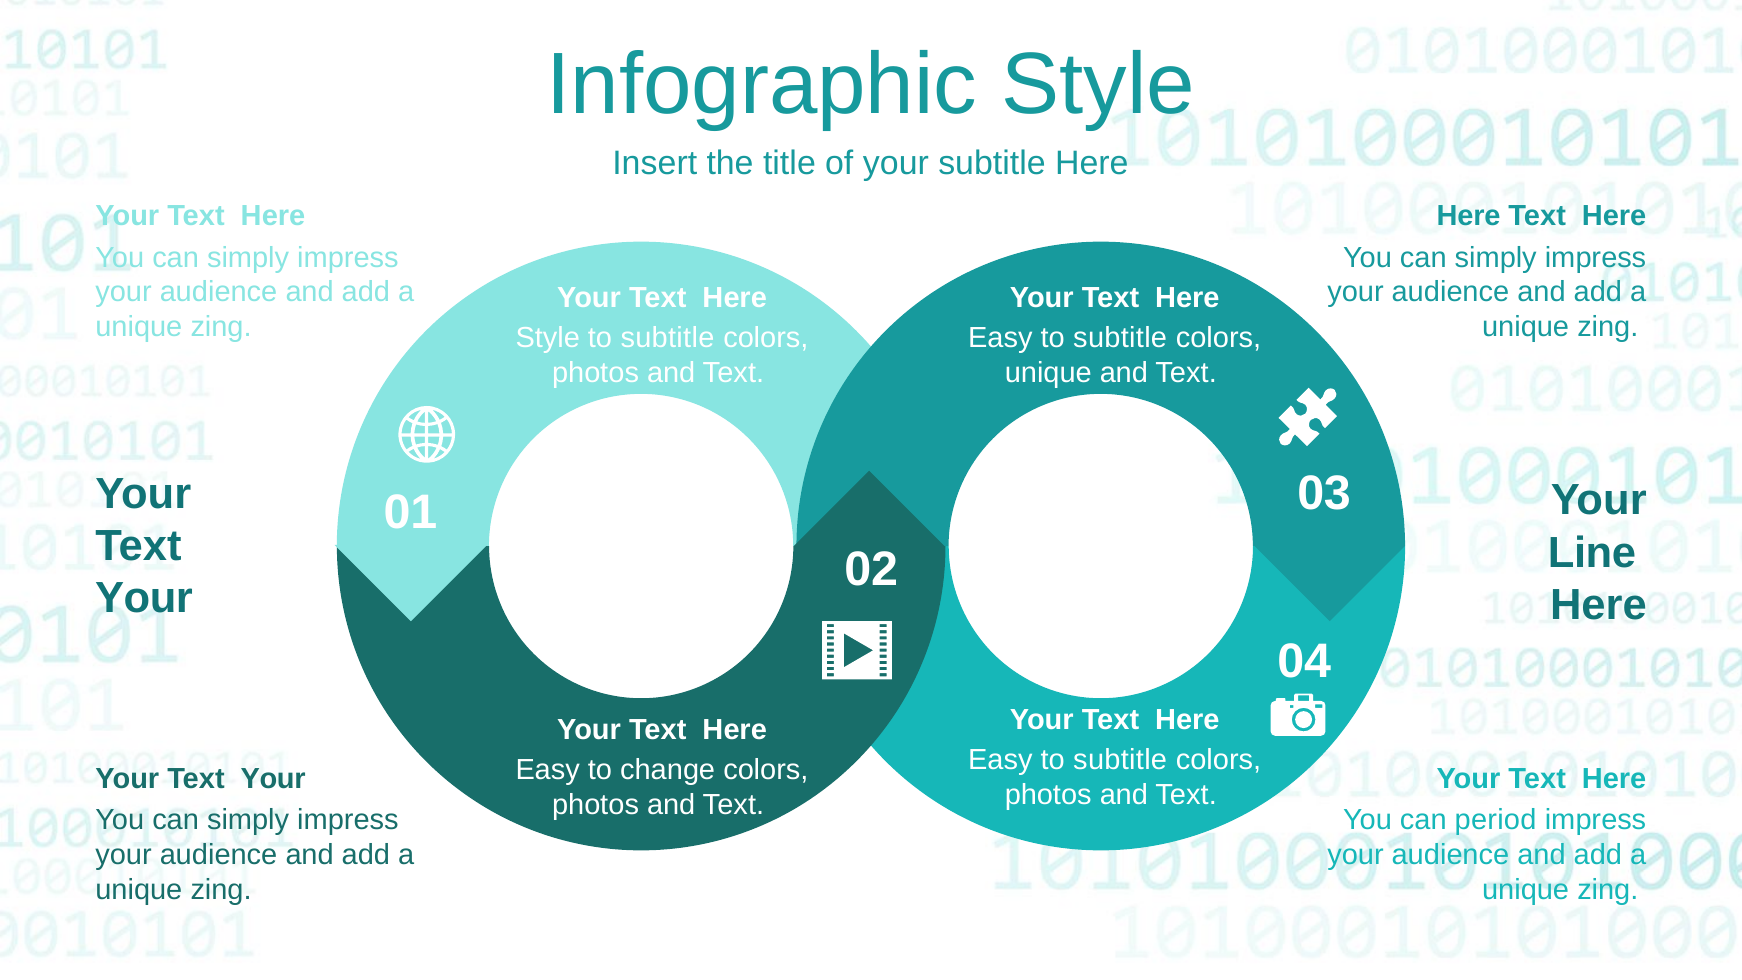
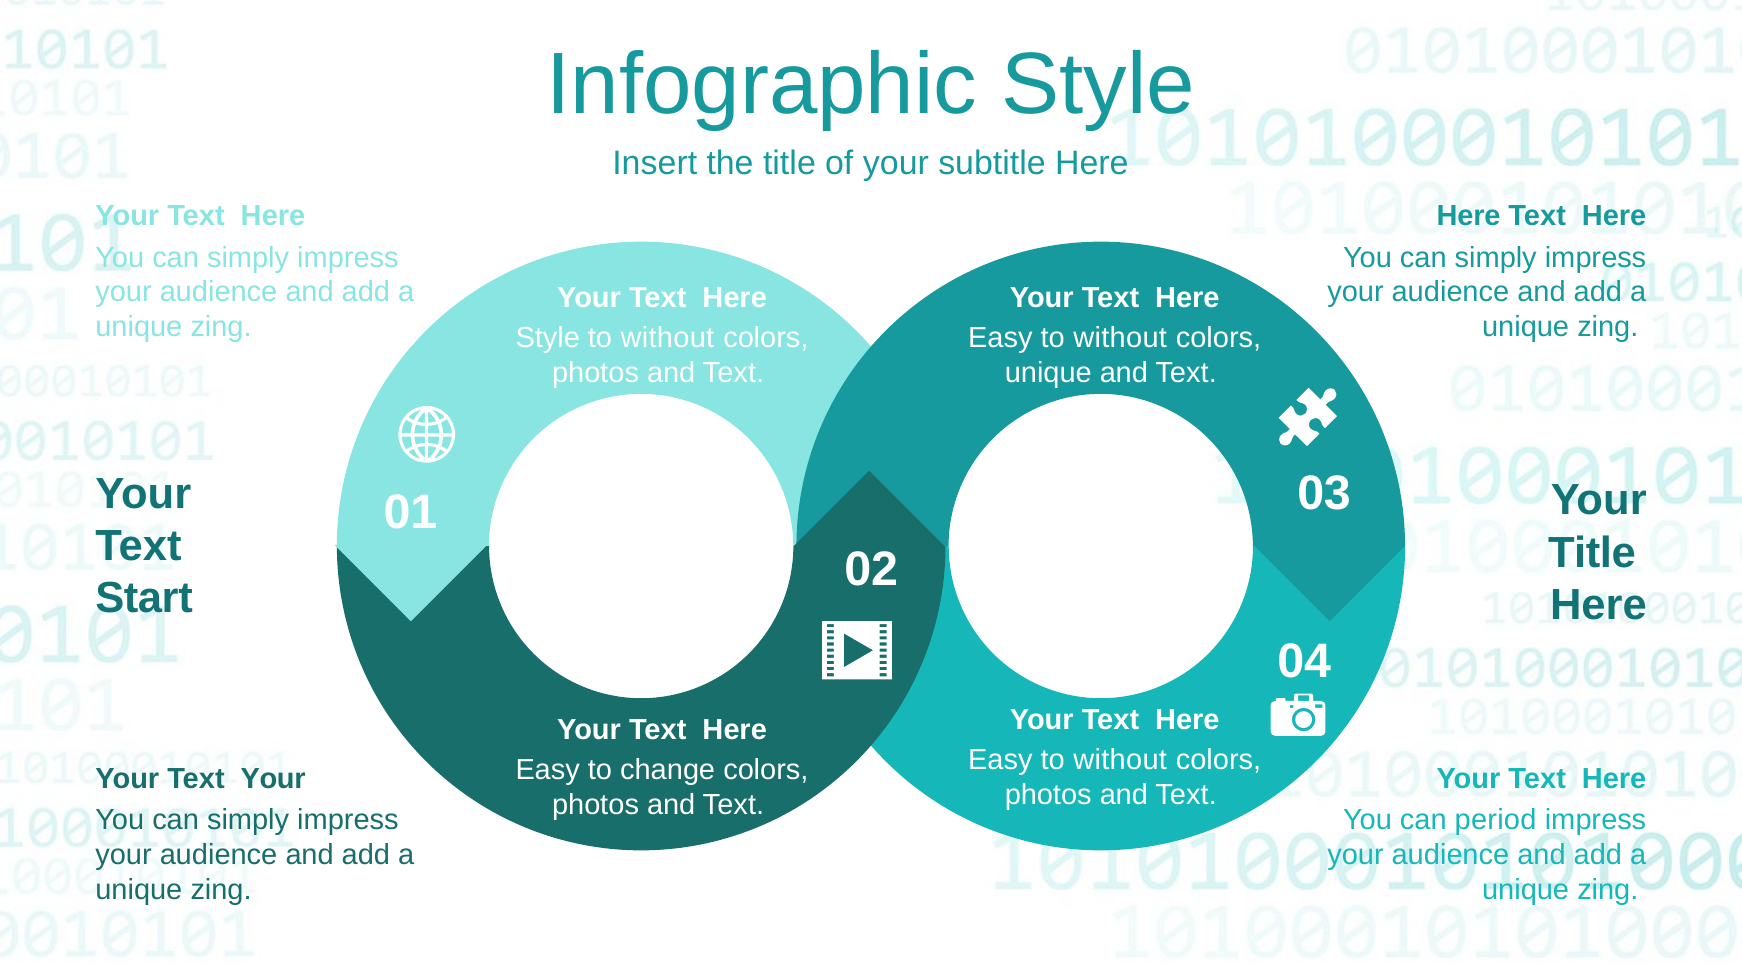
subtitle at (667, 338): subtitle -> without
subtitle at (1120, 338): subtitle -> without
Line at (1592, 553): Line -> Title
Your at (144, 598): Your -> Start
subtitle at (1120, 760): subtitle -> without
